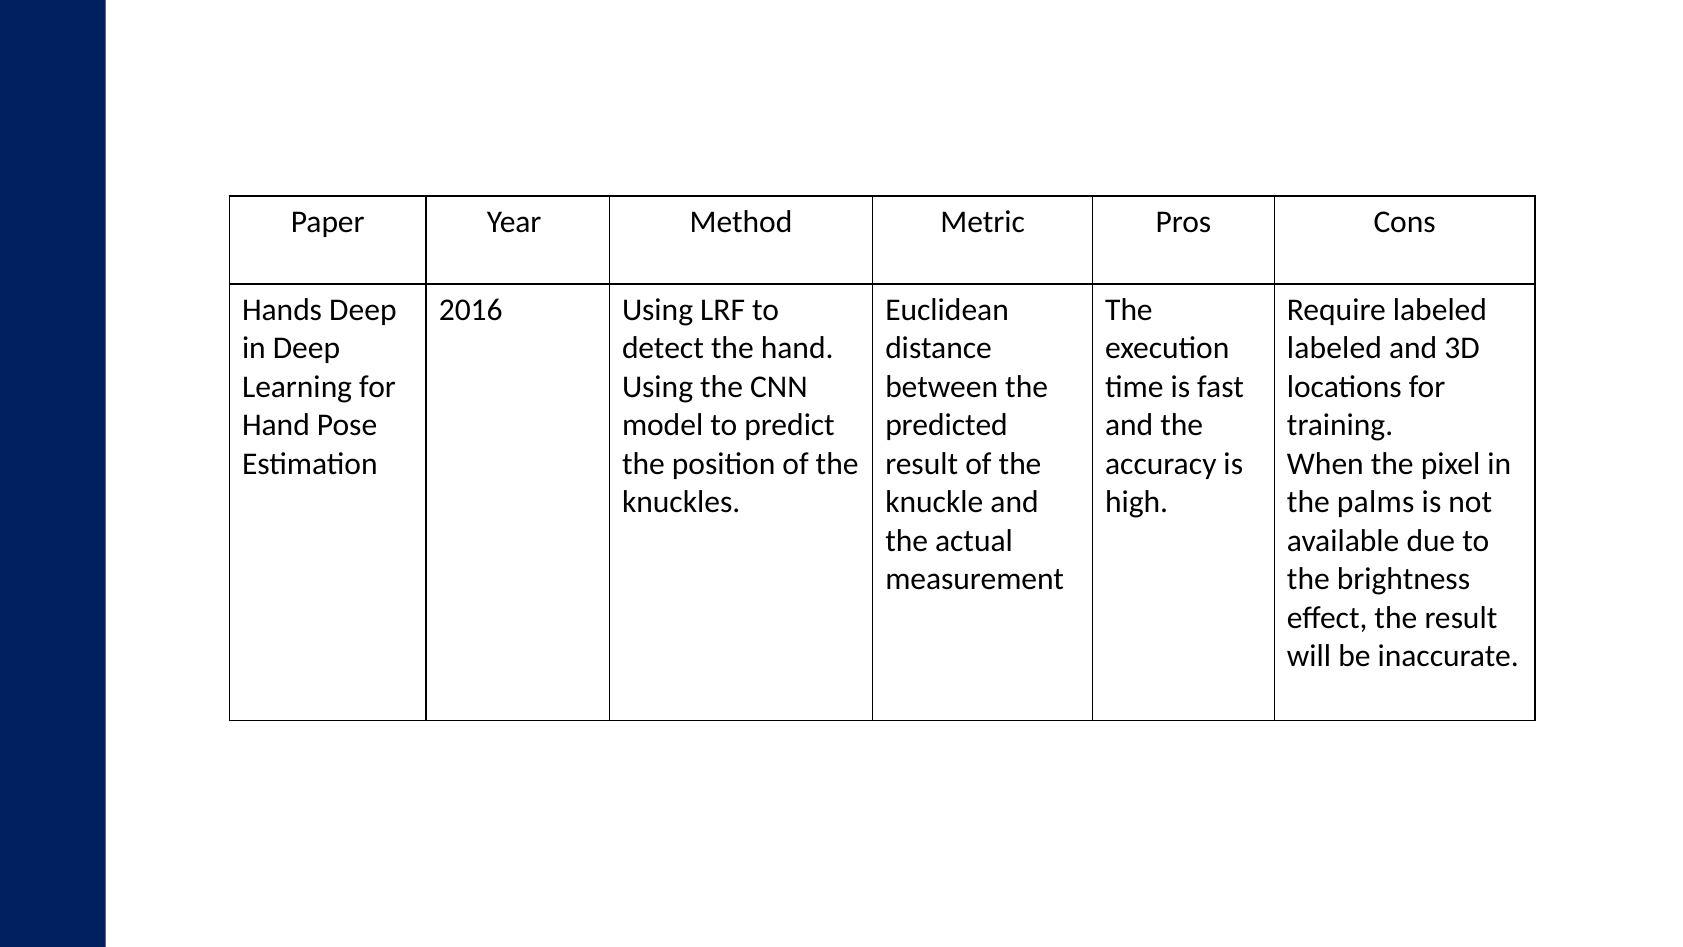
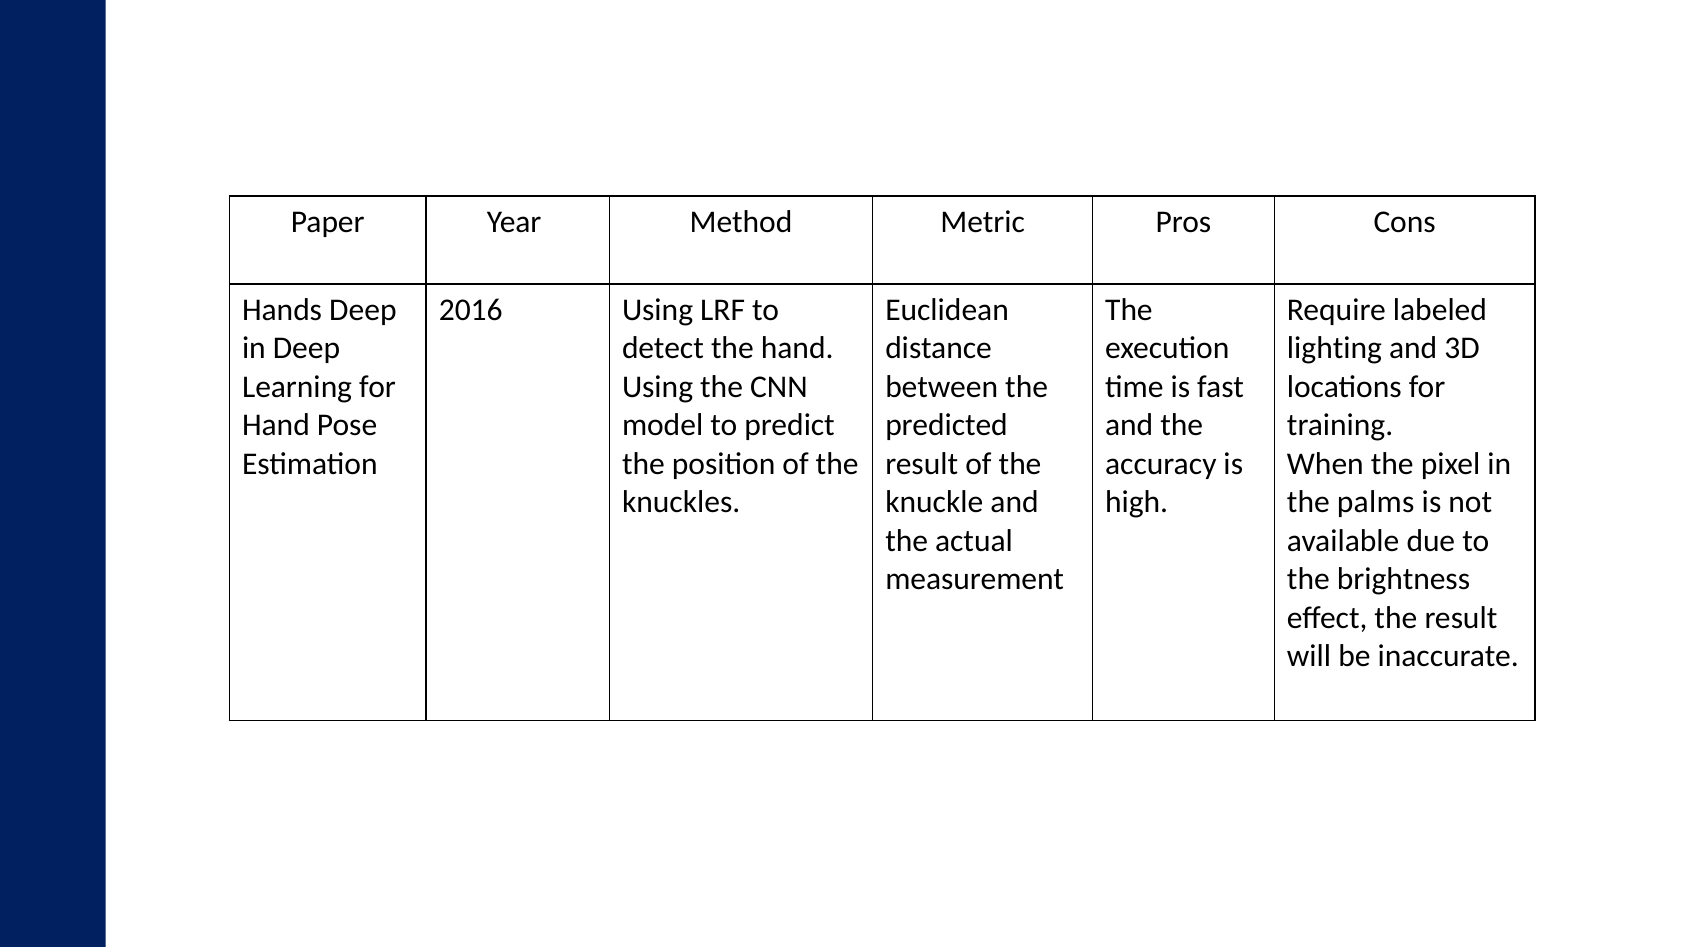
labeled at (1334, 348): labeled -> lighting
